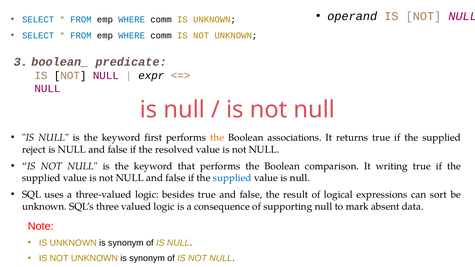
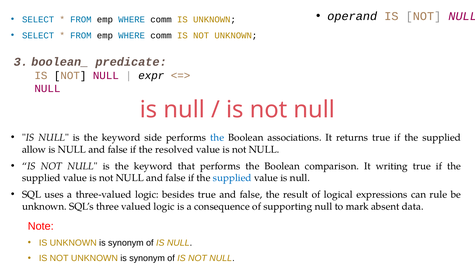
first: first -> side
the at (217, 138) colour: orange -> blue
reject: reject -> allow
sort: sort -> rule
